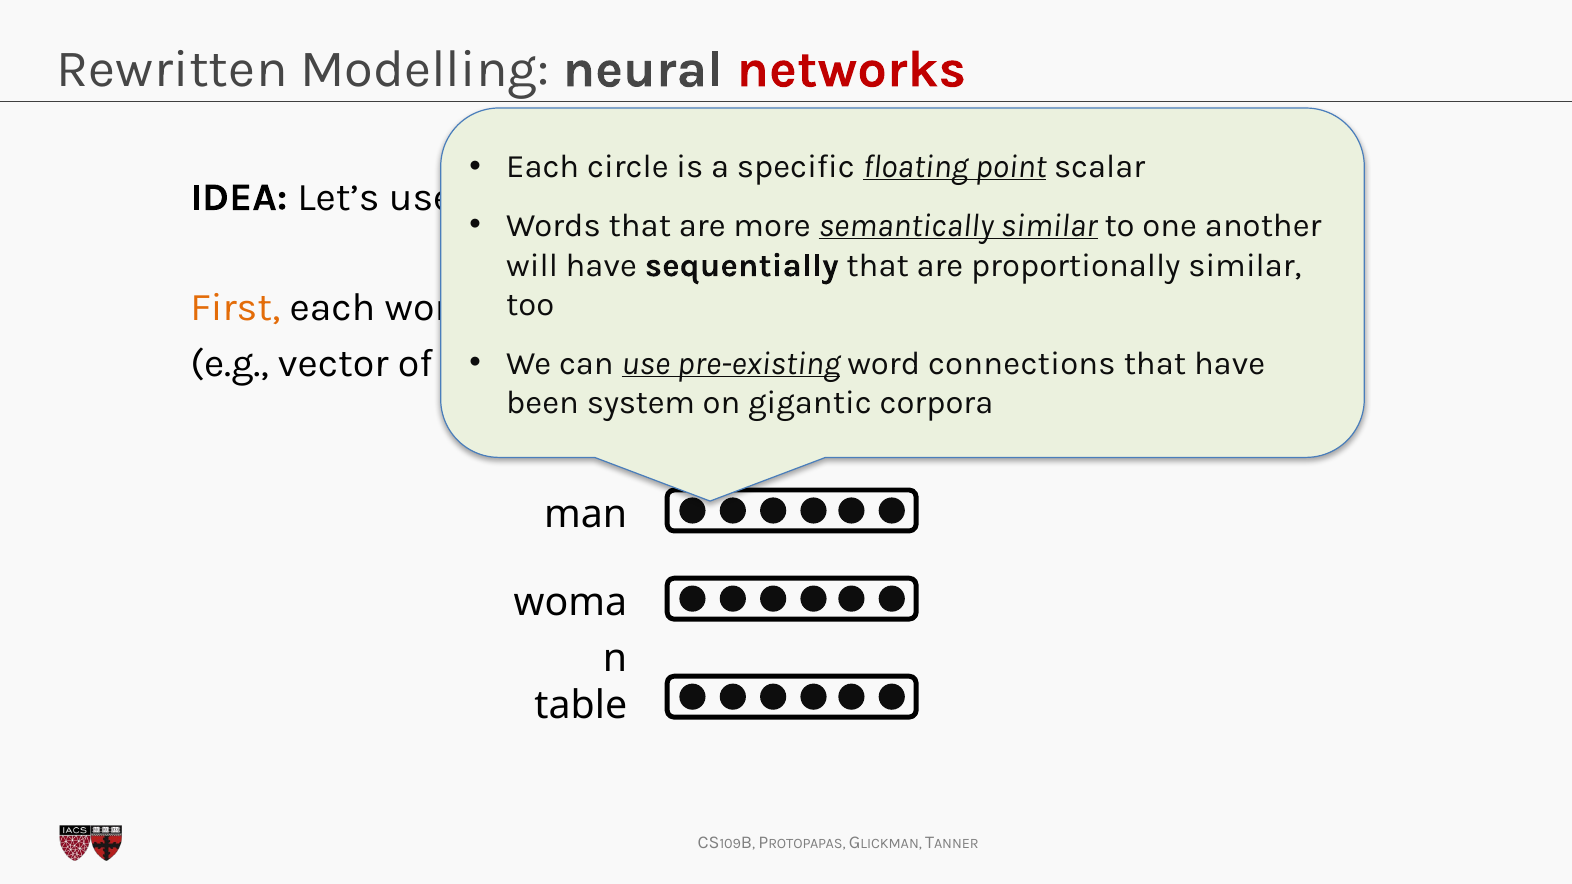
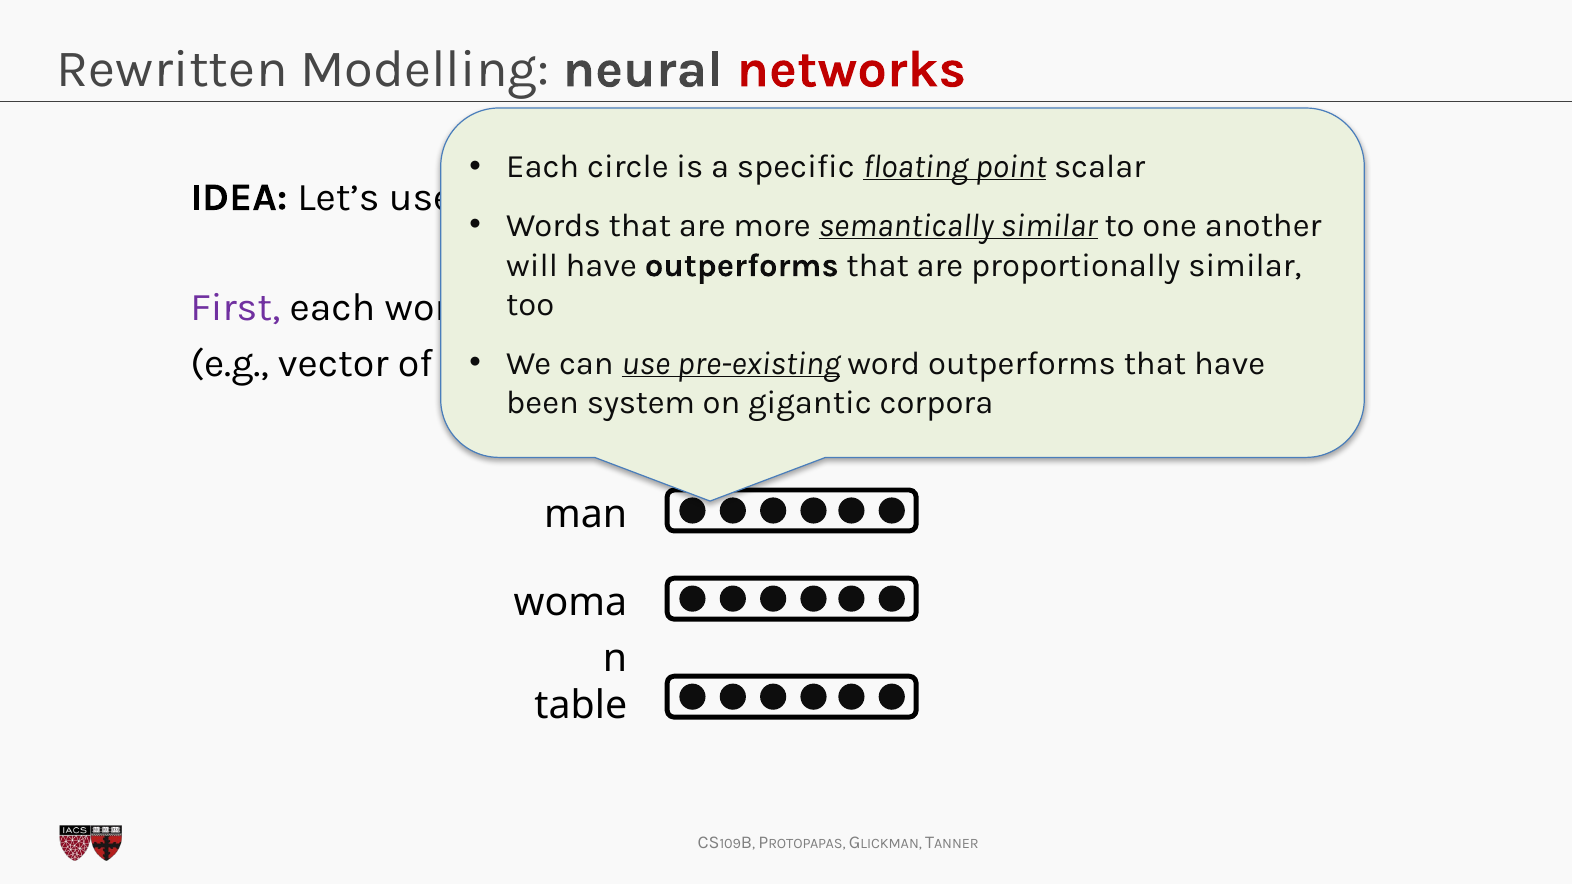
have sequentially: sequentially -> outperforms
First colour: orange -> purple
word connections: connections -> outperforms
